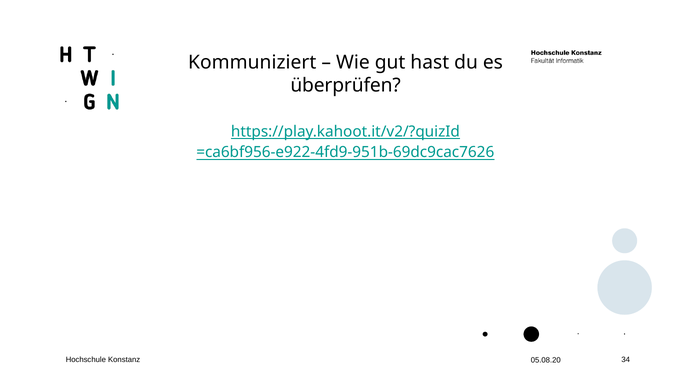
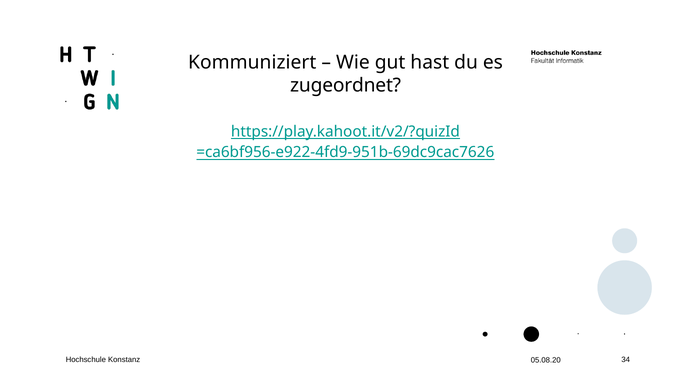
überprüfen: überprüfen -> zugeordnet
